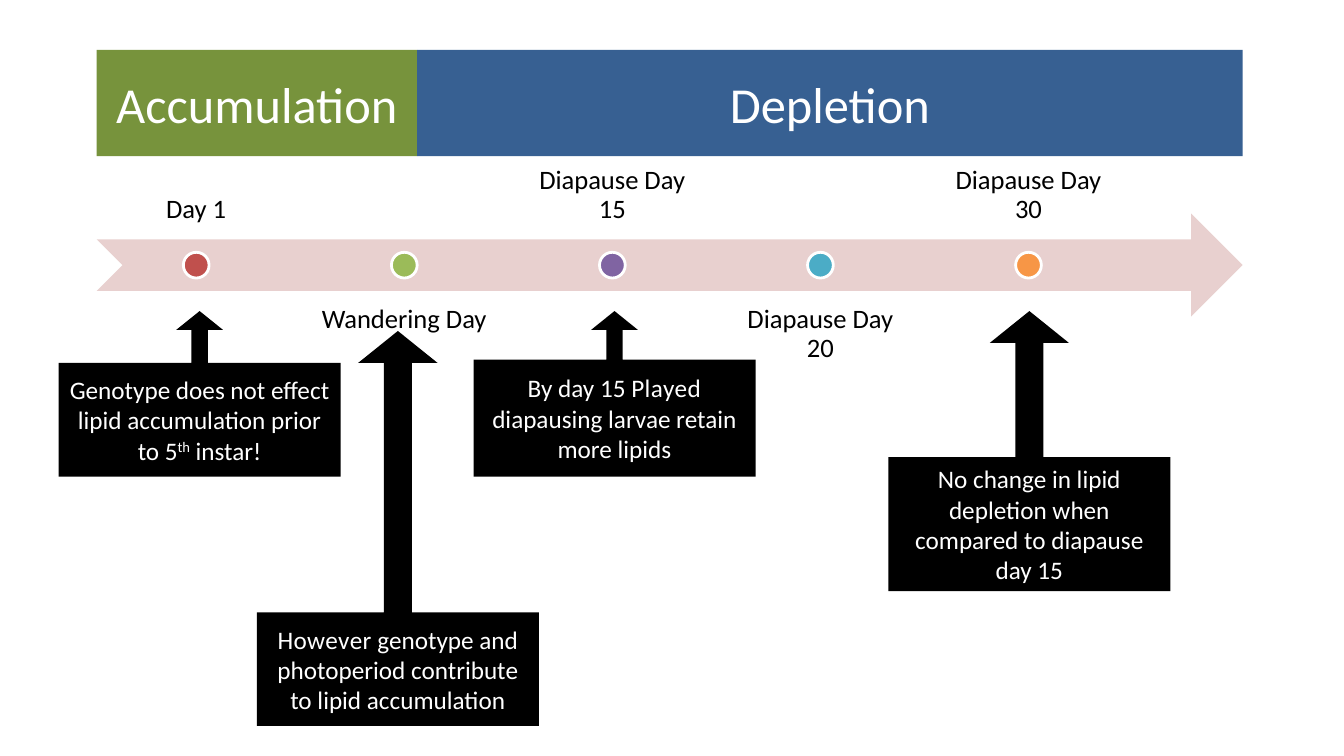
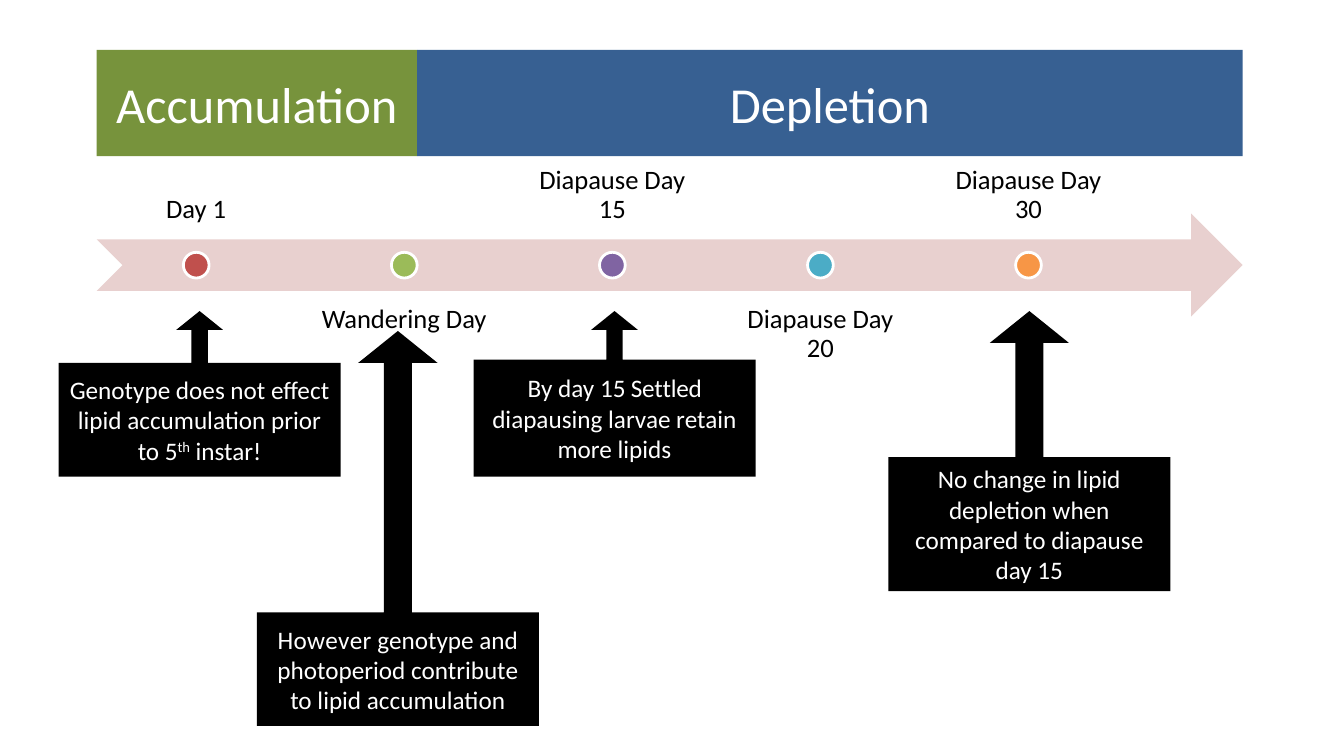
Played: Played -> Settled
